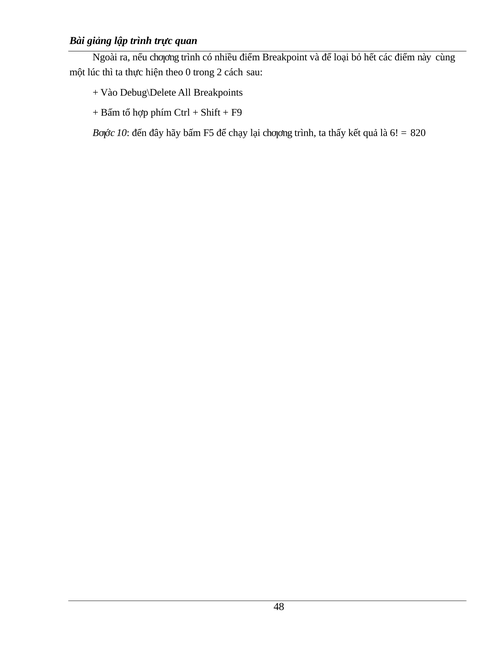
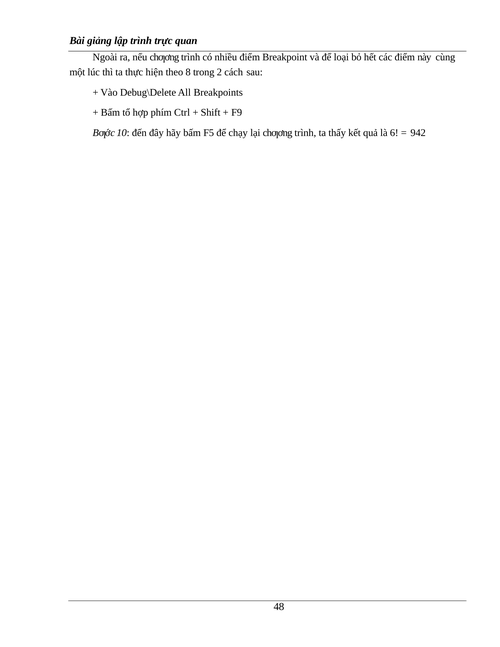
0: 0 -> 8
820: 820 -> 942
